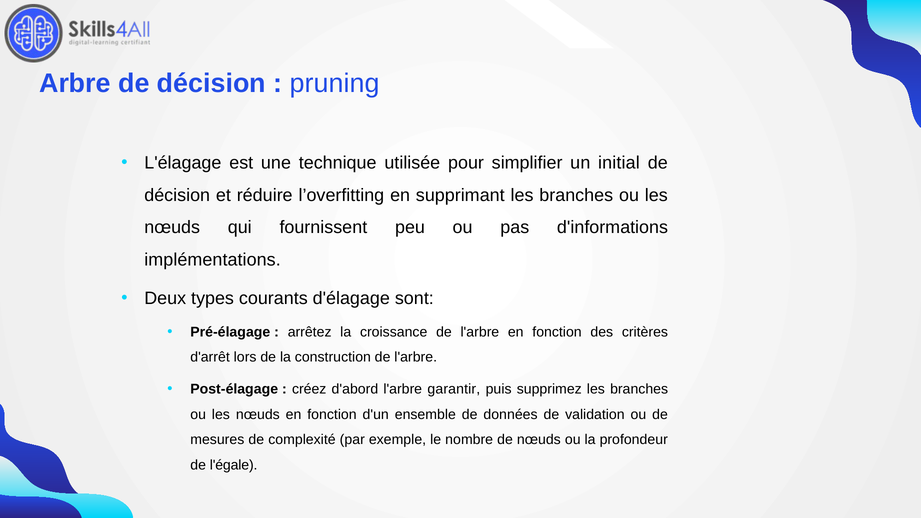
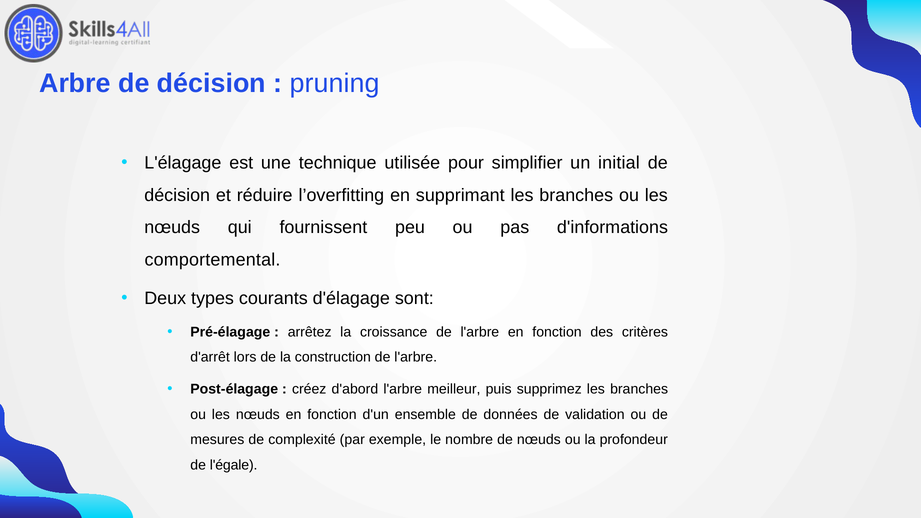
implémentations: implémentations -> comportemental
garantir: garantir -> meilleur
